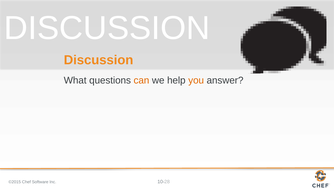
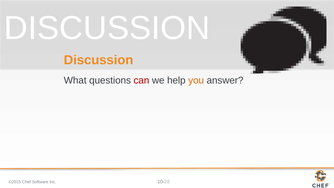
can colour: orange -> red
